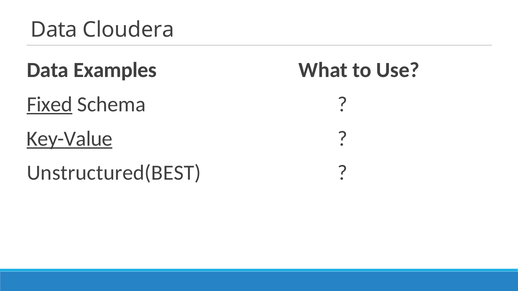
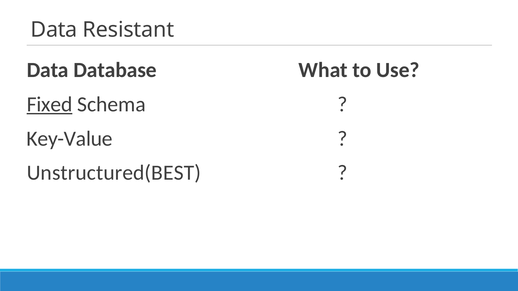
Cloudera: Cloudera -> Resistant
Examples: Examples -> Database
Key-Value underline: present -> none
